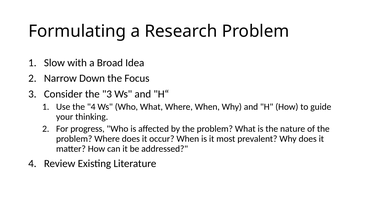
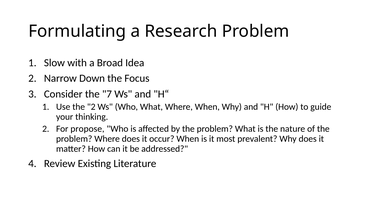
the 3: 3 -> 7
the 4: 4 -> 2
progress: progress -> propose
